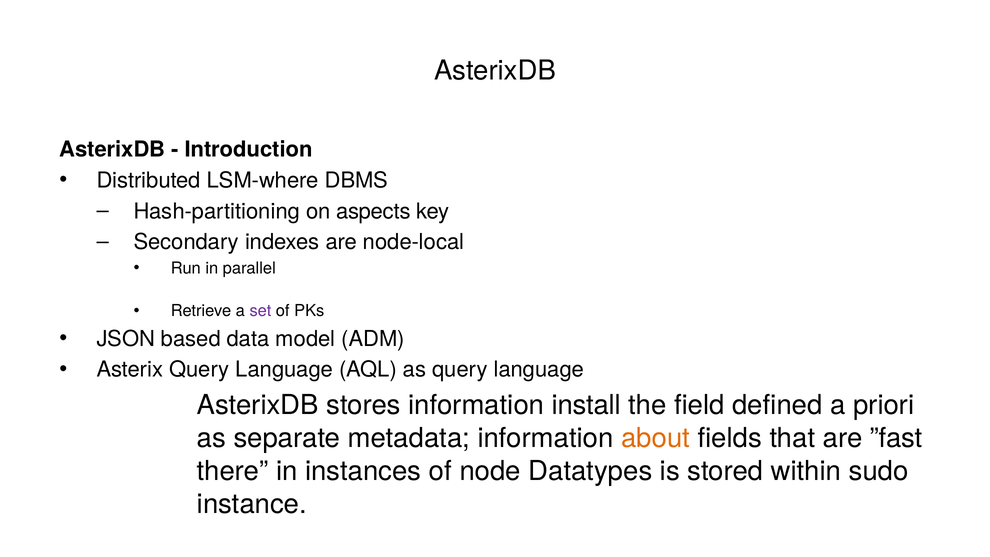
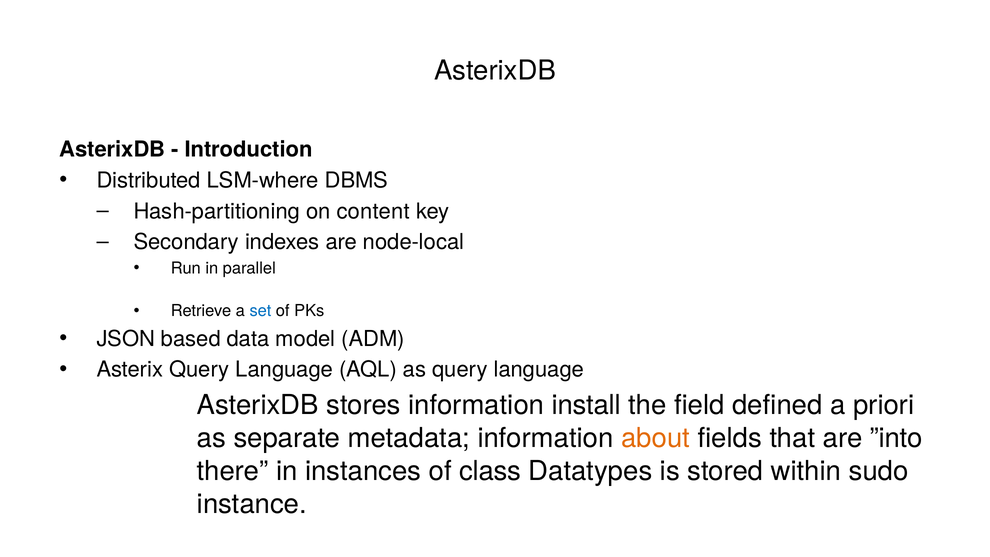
on aspects: aspects -> content
set colour: purple -> blue
”fast: ”fast -> ”into
node: node -> class
